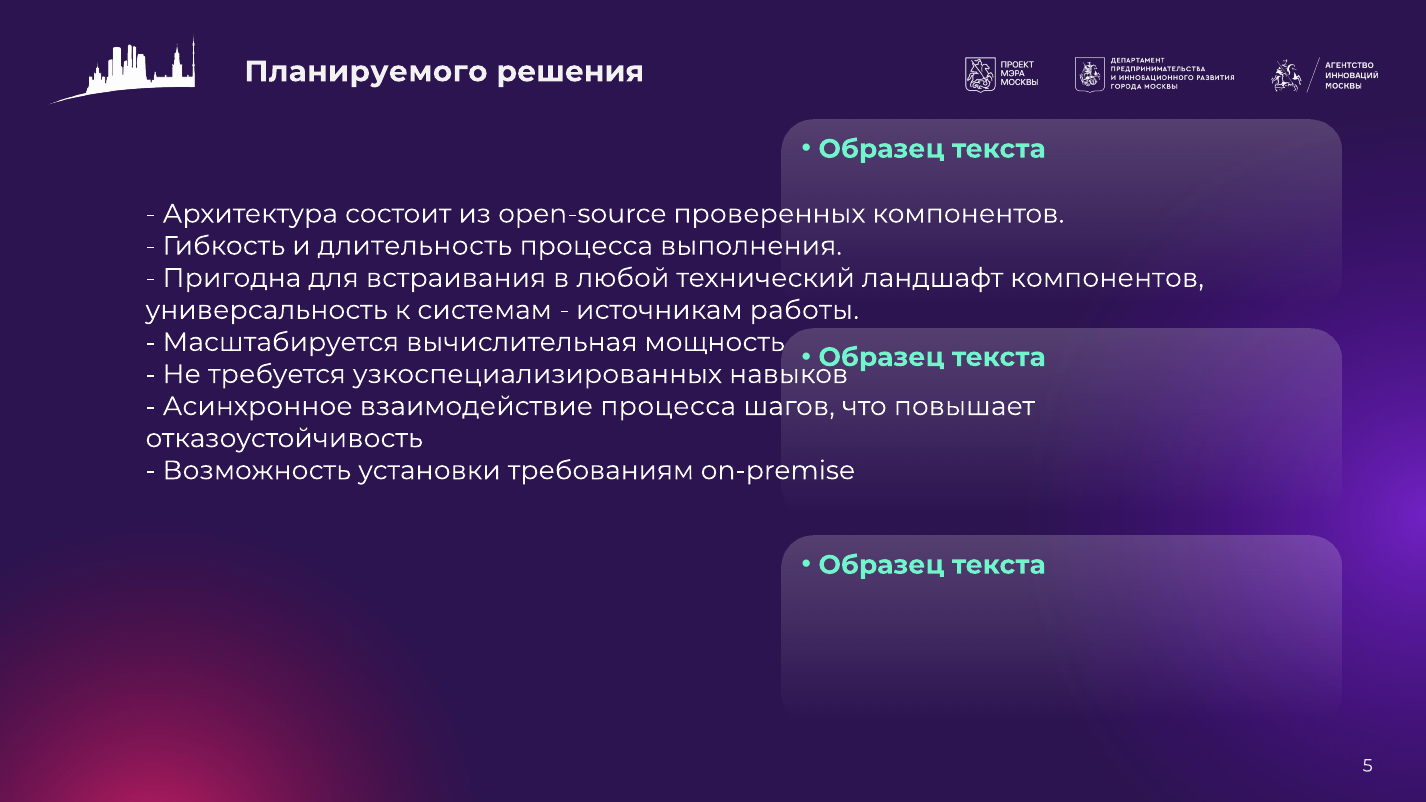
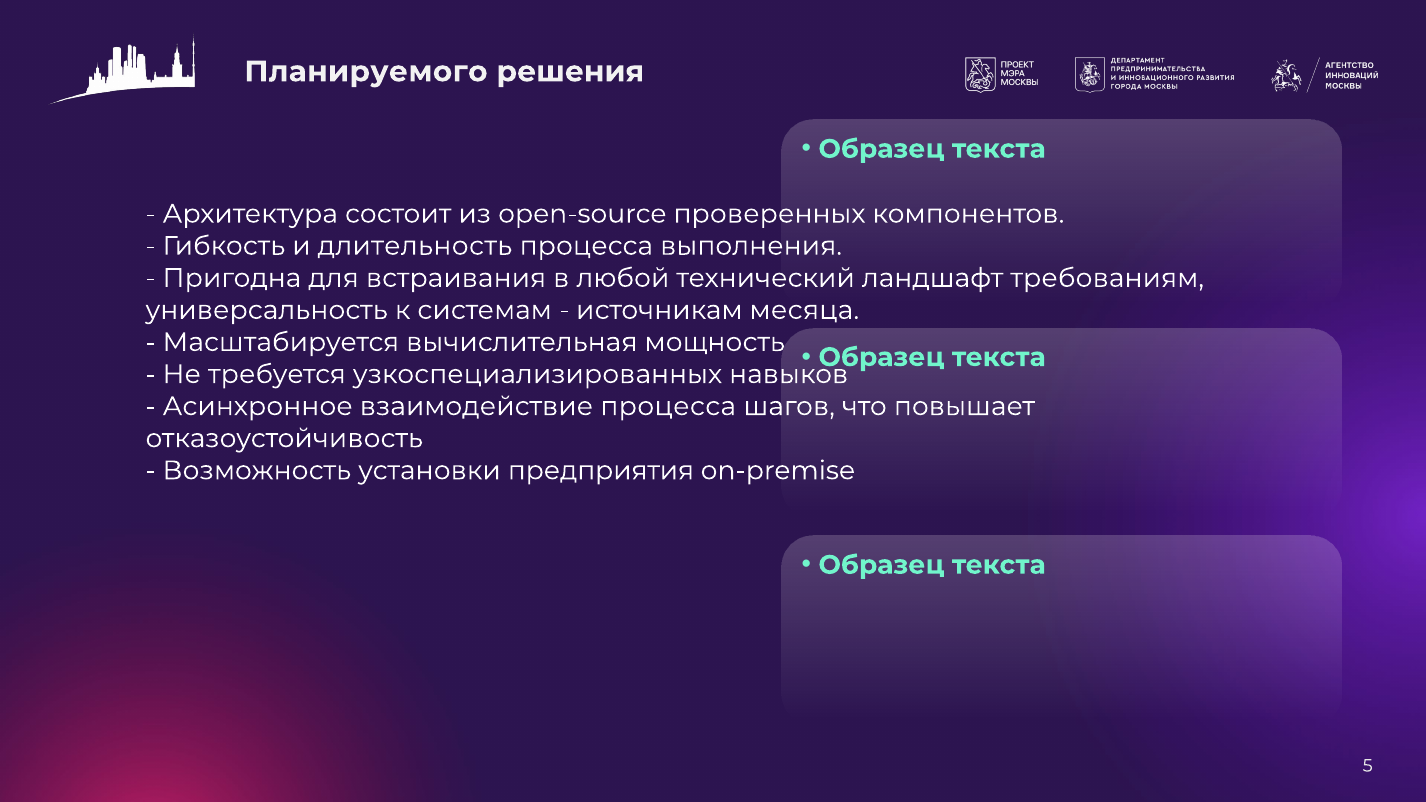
ландшафт компонентов: компонентов -> требованиям
работы: работы -> месяца
требованиям: требованиям -> предприятия
